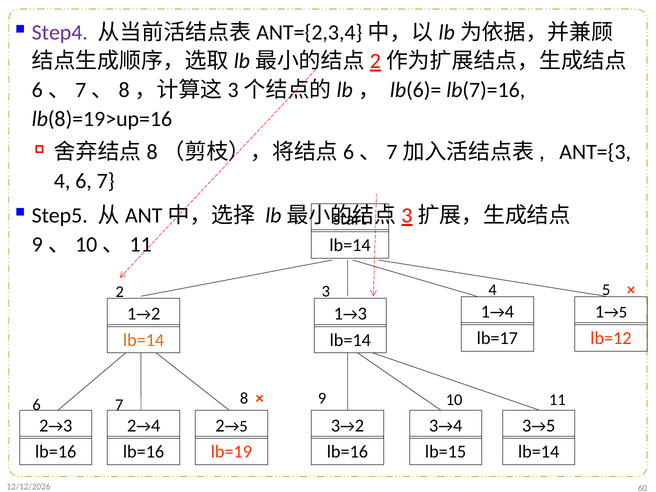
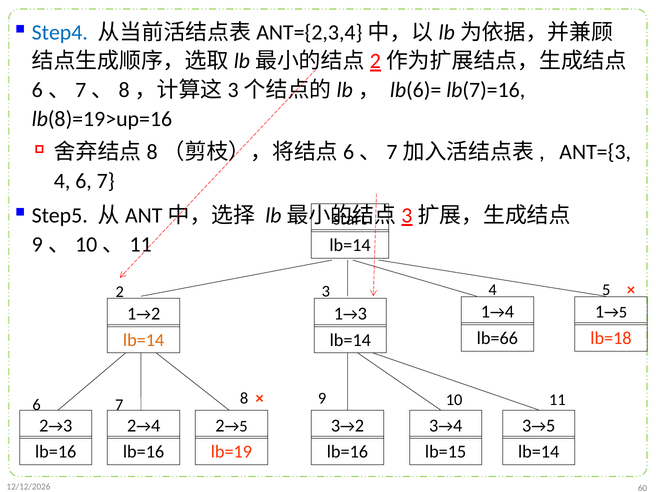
Step4 colour: purple -> blue
lb=17: lb=17 -> lb=66
lb=12: lb=12 -> lb=18
